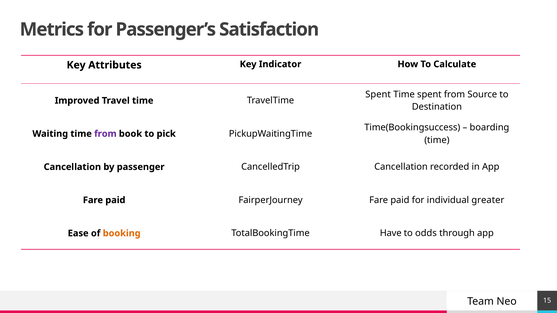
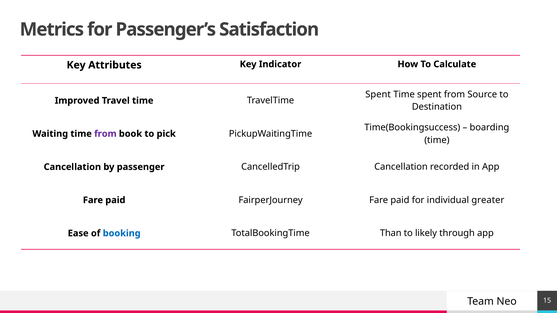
booking colour: orange -> blue
Have: Have -> Than
odds: odds -> likely
